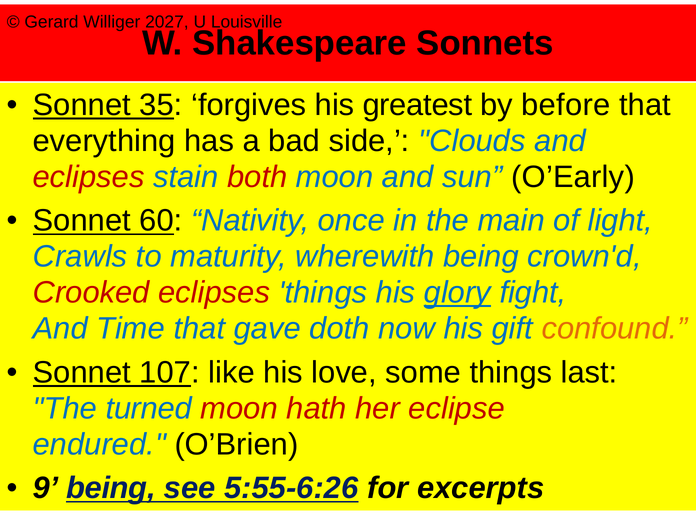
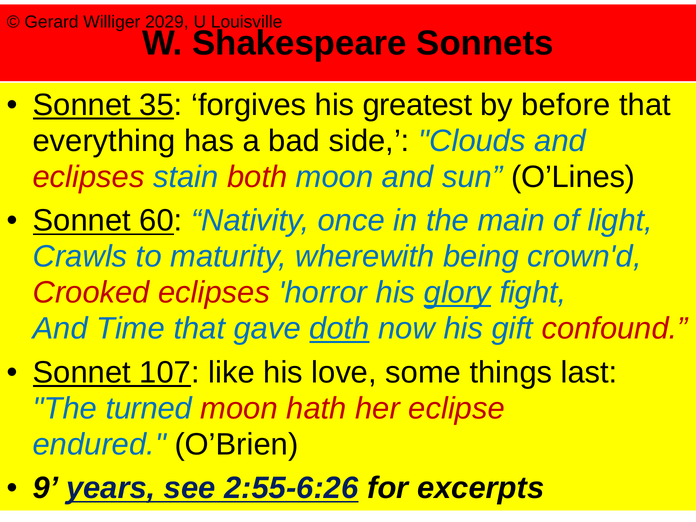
2027: 2027 -> 2029
O’Early: O’Early -> O’Lines
eclipses things: things -> horror
doth underline: none -> present
confound colour: orange -> red
9 being: being -> years
5:55-6:26: 5:55-6:26 -> 2:55-6:26
